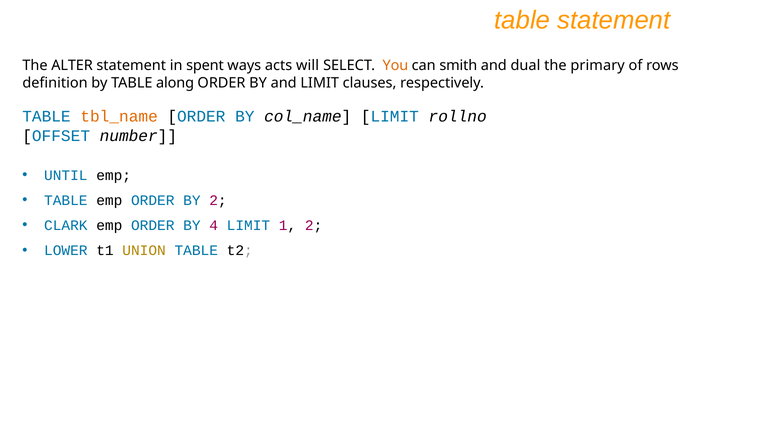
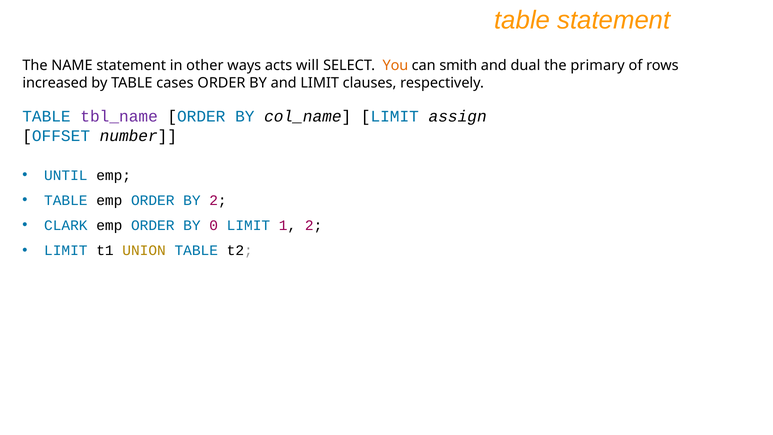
ALTER: ALTER -> NAME
spent: spent -> other
definition: definition -> increased
along: along -> cases
tbl_name colour: orange -> purple
rollno: rollno -> assign
4: 4 -> 0
LOWER at (66, 250): LOWER -> LIMIT
